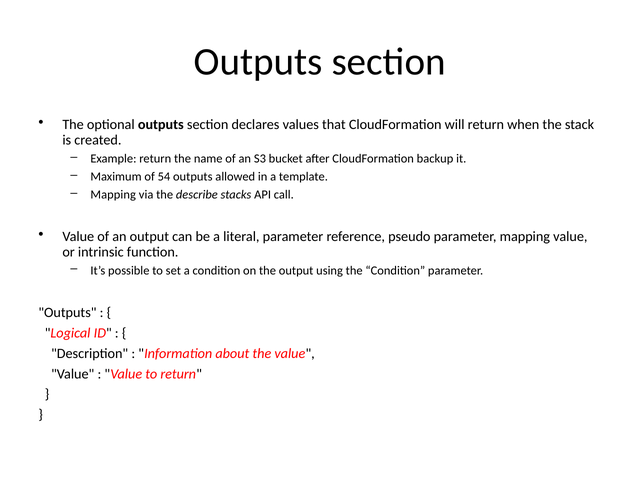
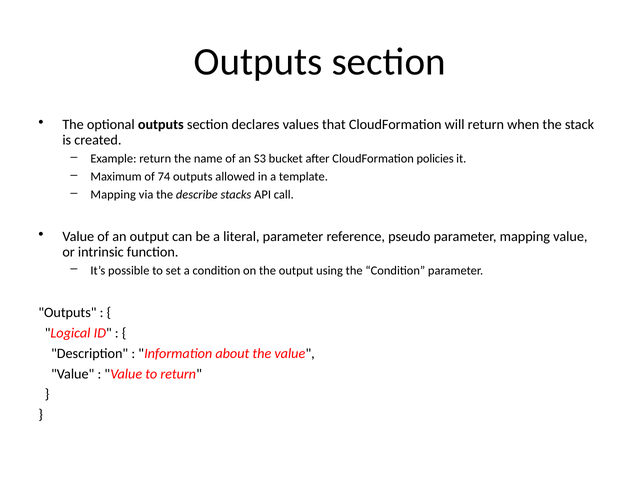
backup: backup -> policies
54: 54 -> 74
